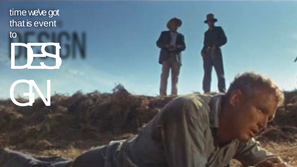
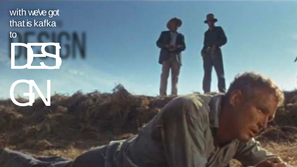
time: time -> with
event: event -> kafka
